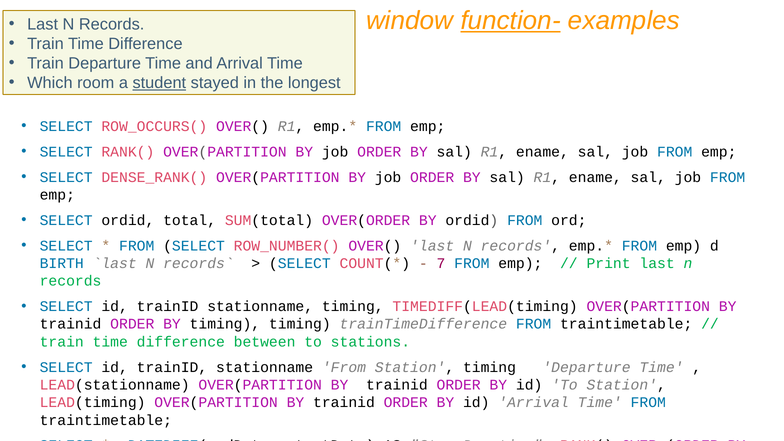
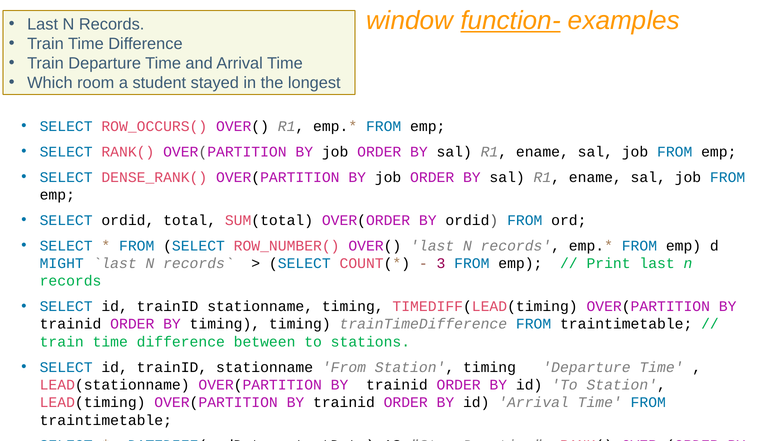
student at (159, 83) underline: present -> none
BIRTH: BIRTH -> MIGHT
7: 7 -> 3
